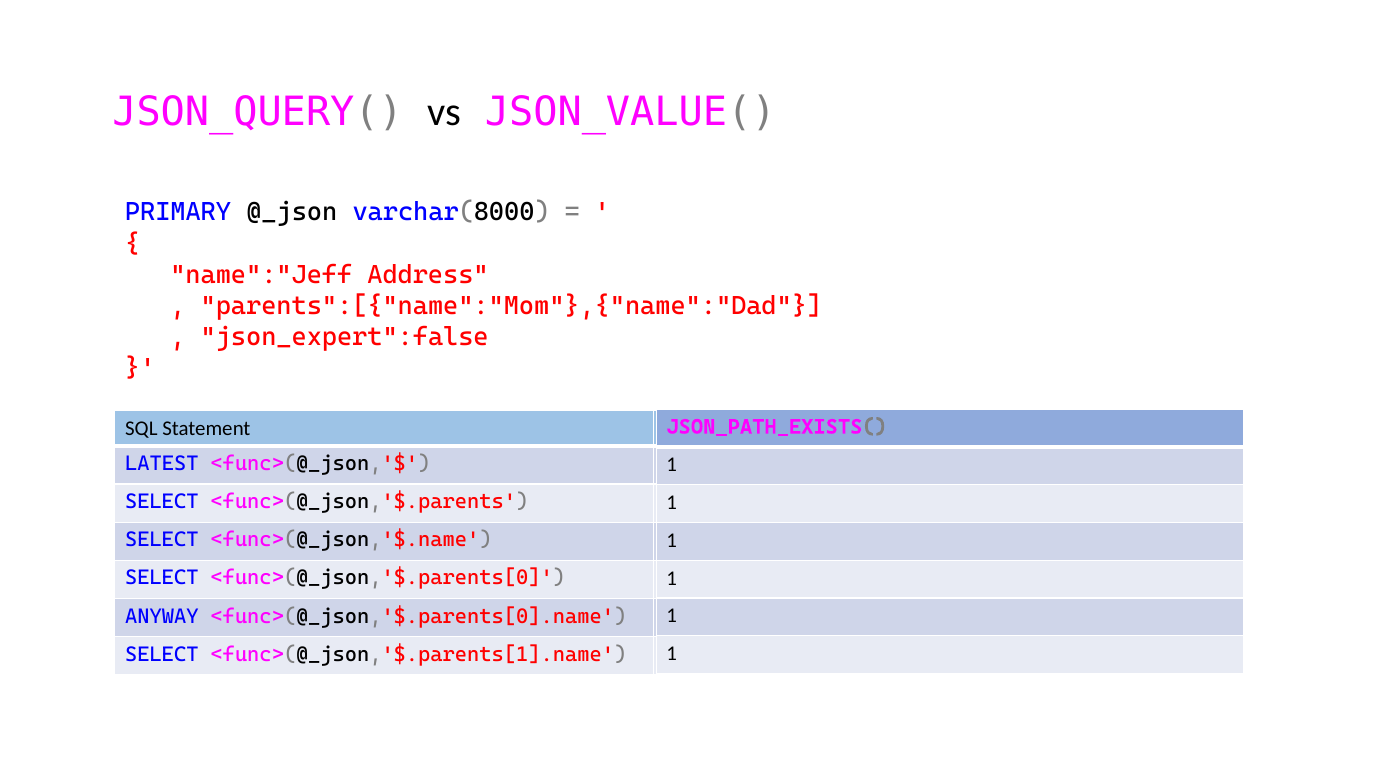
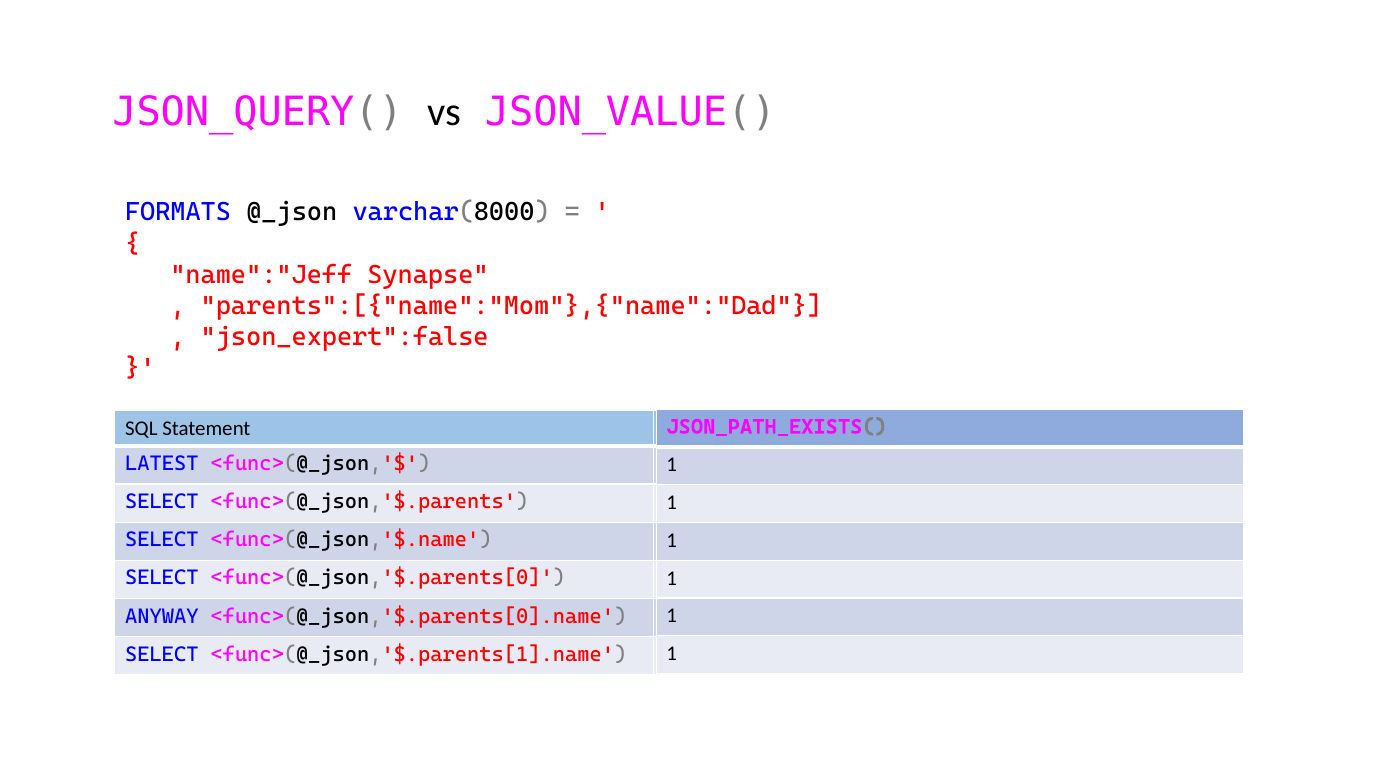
PRIMARY: PRIMARY -> FORMATS
Address: Address -> Synapse
